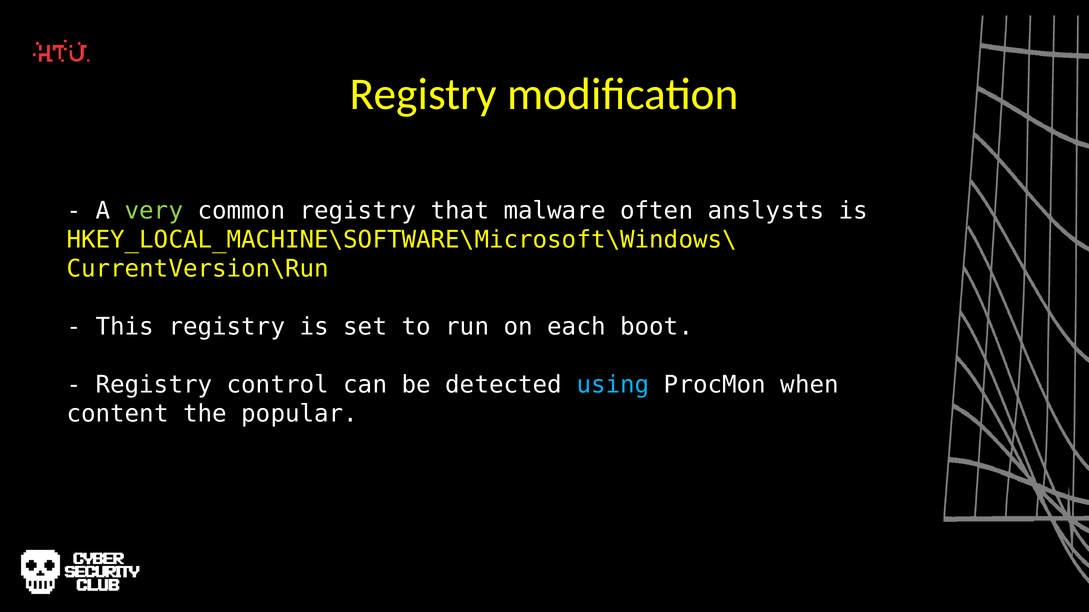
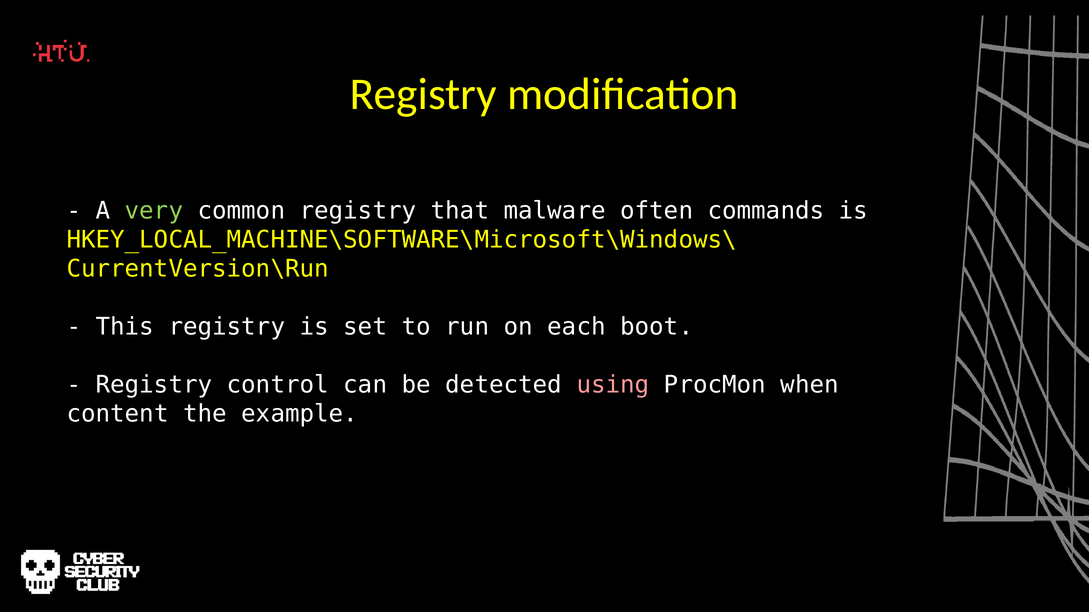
anslysts: anslysts -> commands
using colour: light blue -> pink
popular: popular -> example
